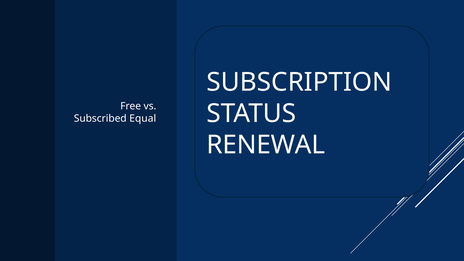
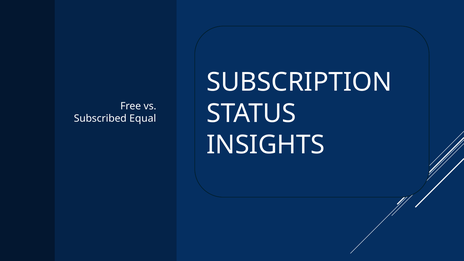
RENEWAL: RENEWAL -> INSIGHTS
